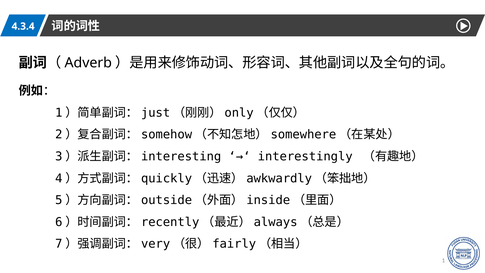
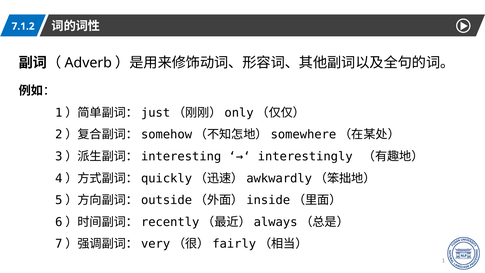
4.3.4: 4.3.4 -> 7.1.2
